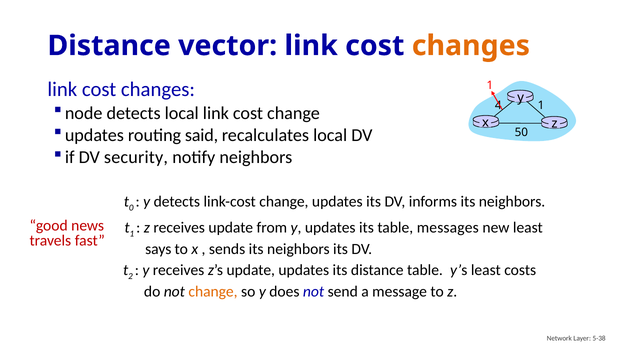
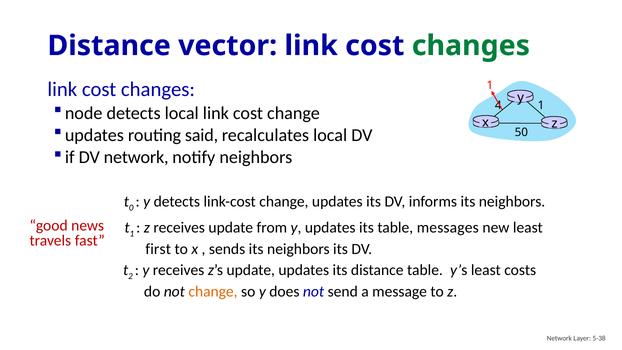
changes at (471, 46) colour: orange -> green
DV security: security -> network
says: says -> first
